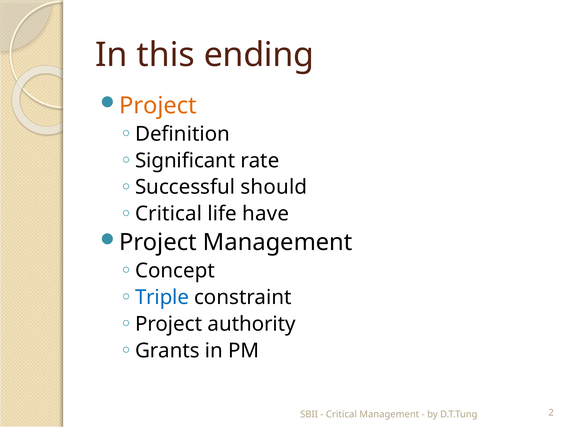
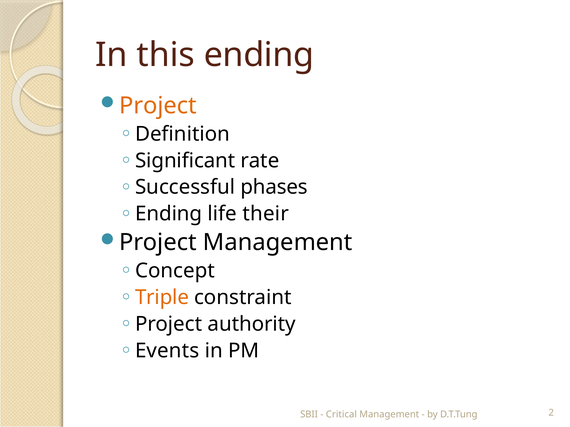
should: should -> phases
Critical at (169, 214): Critical -> Ending
have: have -> their
Triple colour: blue -> orange
Grants: Grants -> Events
